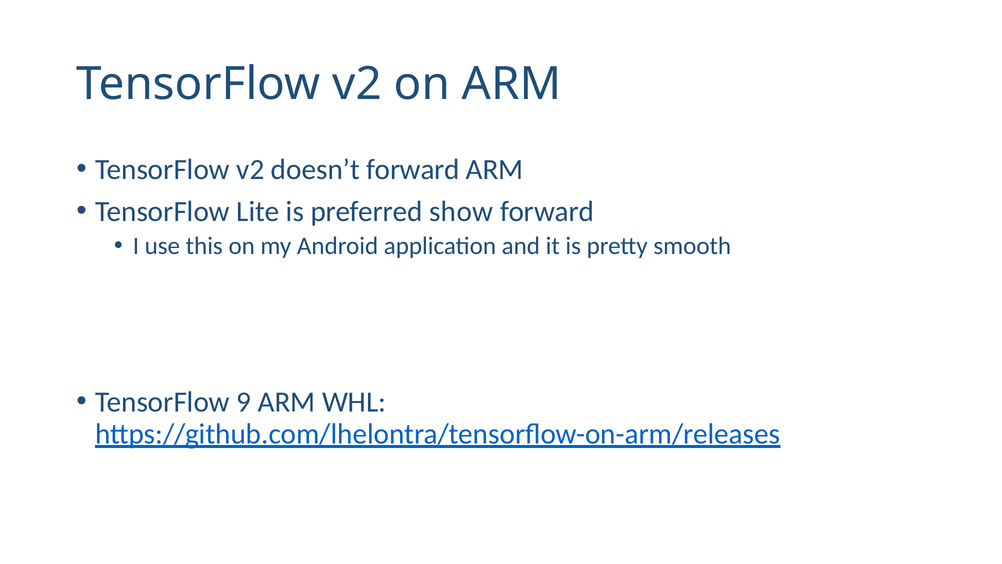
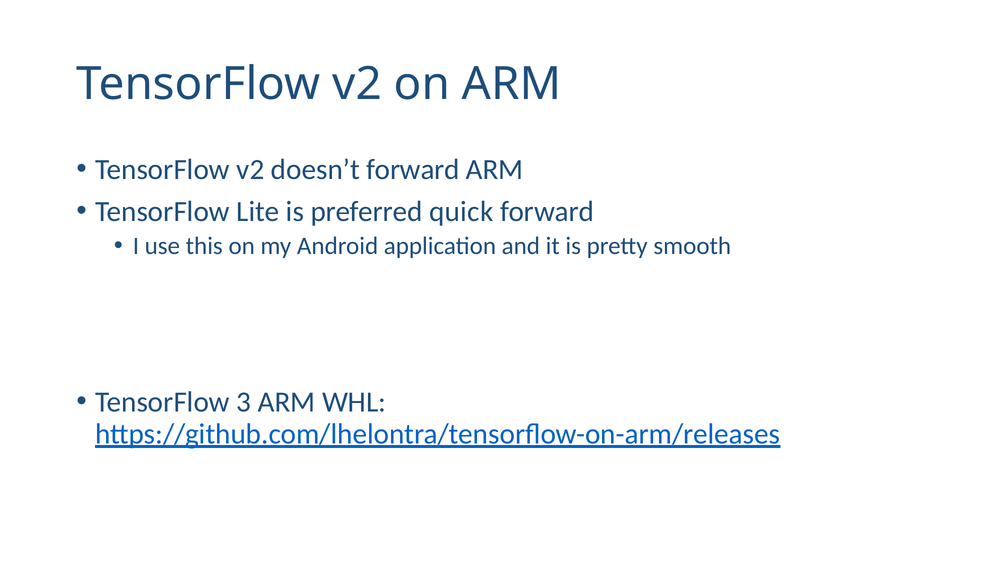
show: show -> quick
9: 9 -> 3
